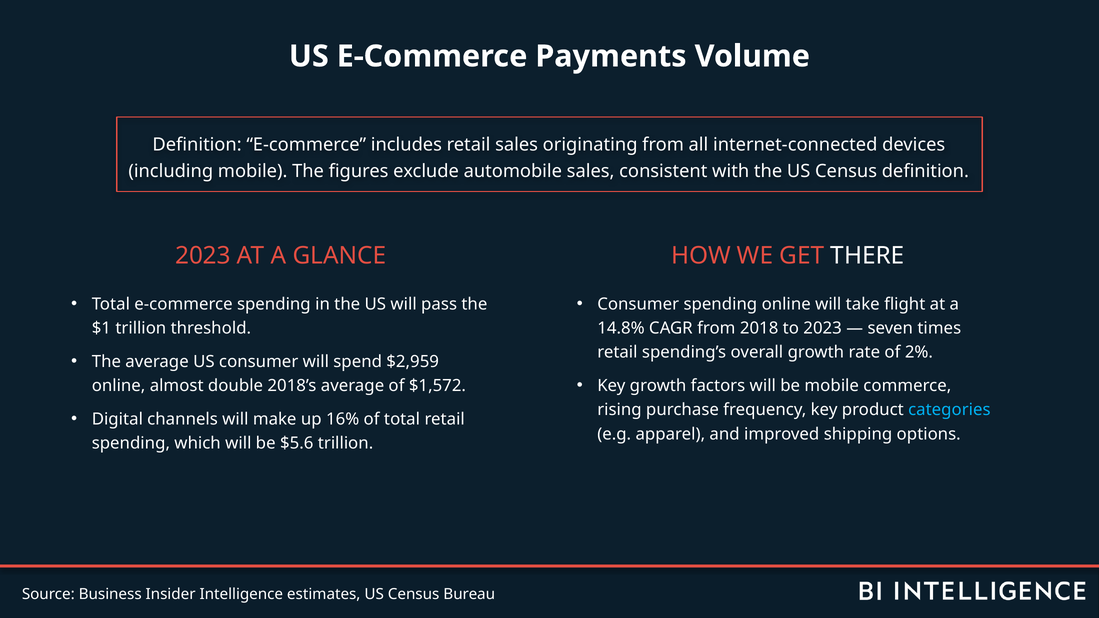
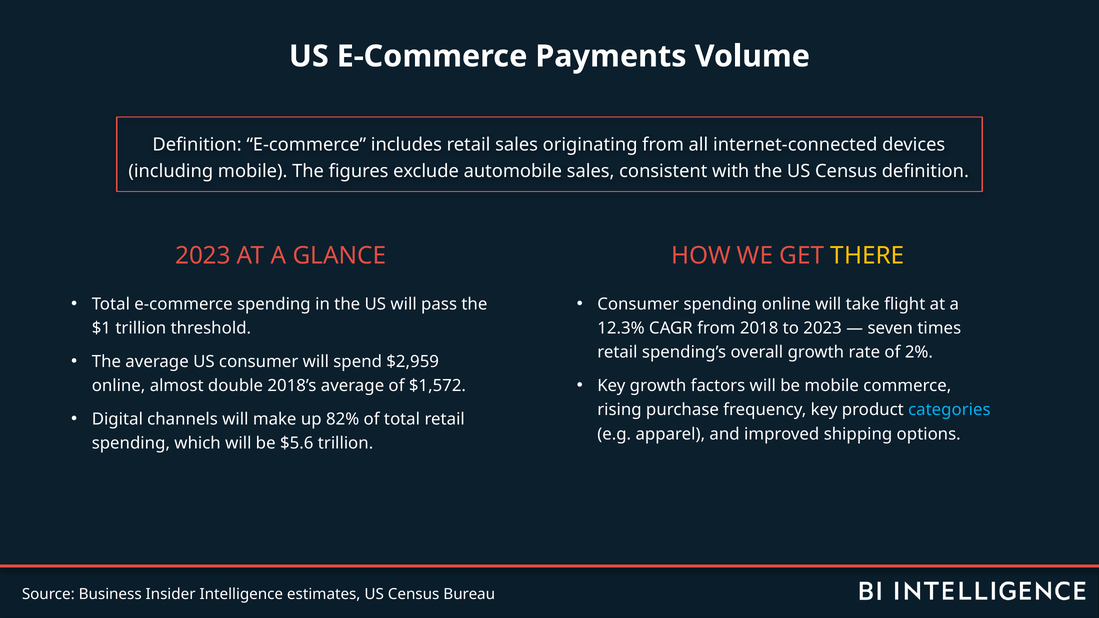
THERE colour: white -> yellow
14.8%: 14.8% -> 12.3%
16%: 16% -> 82%
